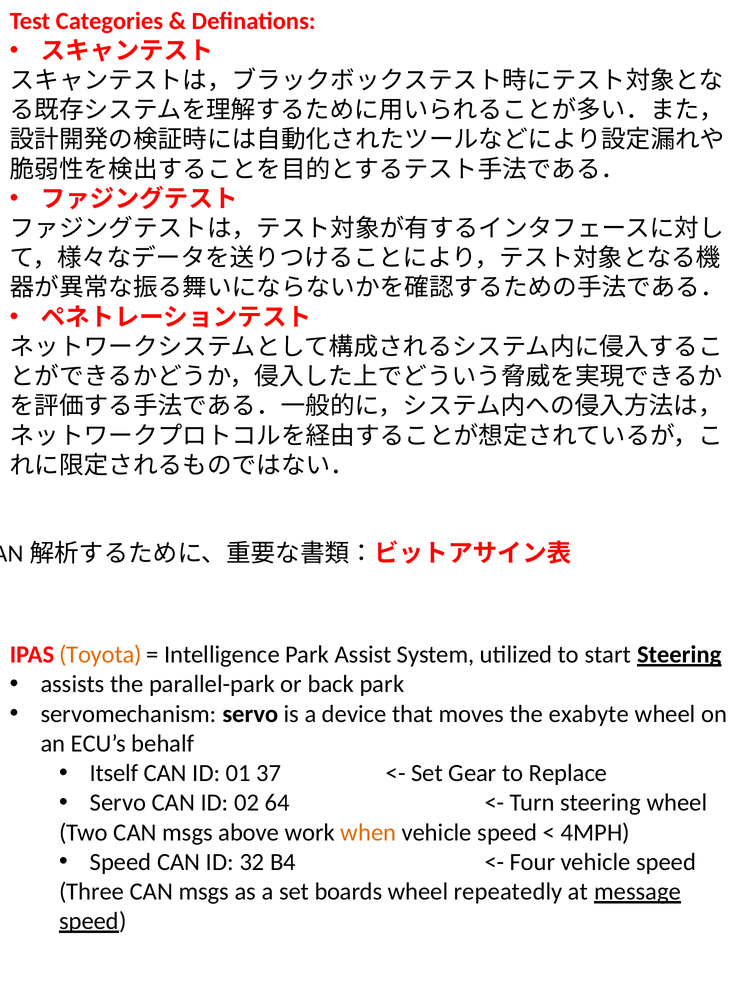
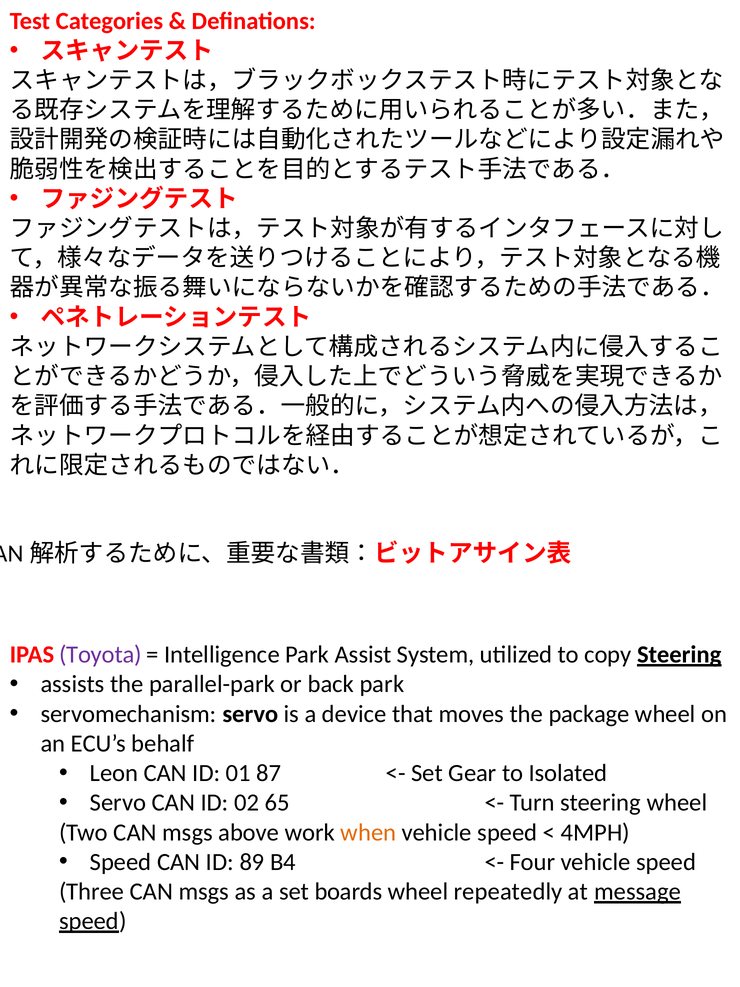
Toyota colour: orange -> purple
start: start -> copy
exabyte: exabyte -> package
Itself: Itself -> Leon
37: 37 -> 87
Replace: Replace -> Isolated
64: 64 -> 65
32: 32 -> 89
